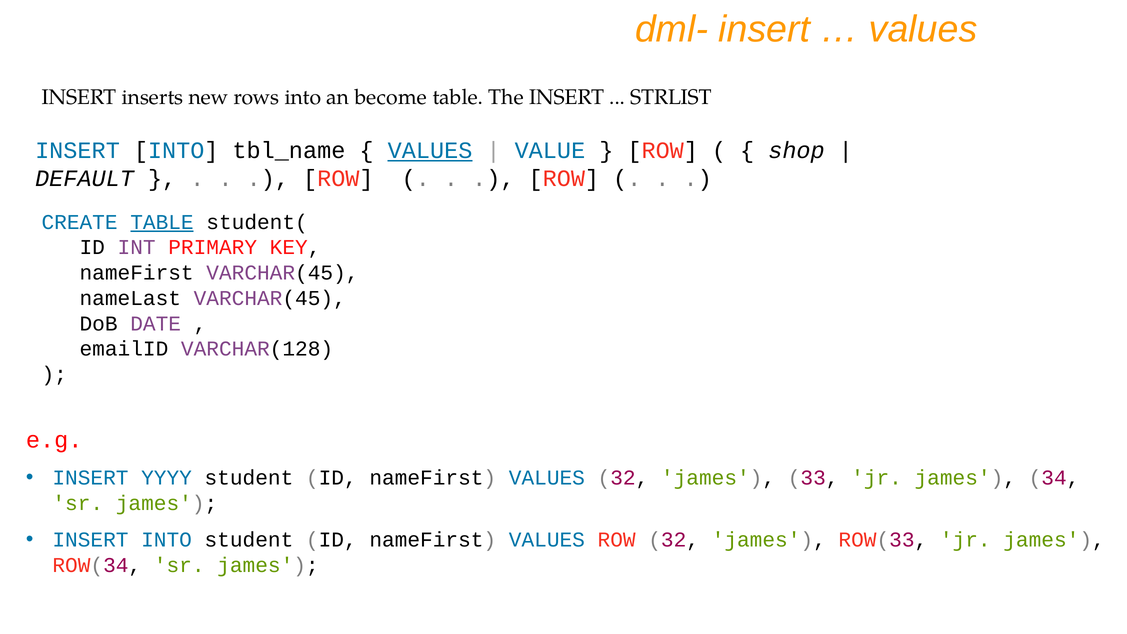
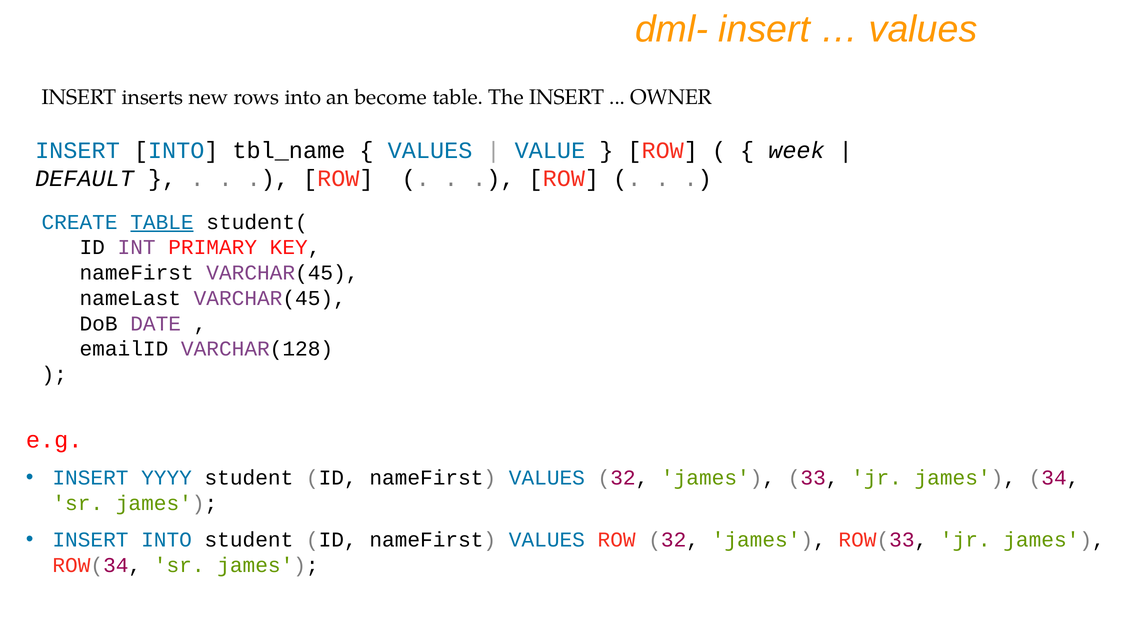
STRLIST: STRLIST -> OWNER
VALUES at (430, 150) underline: present -> none
shop: shop -> week
